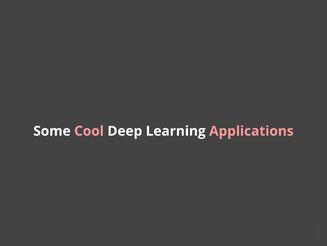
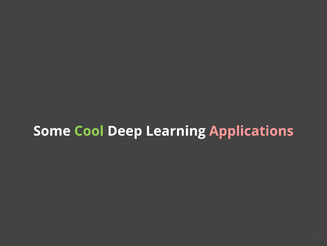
Cool colour: pink -> light green
